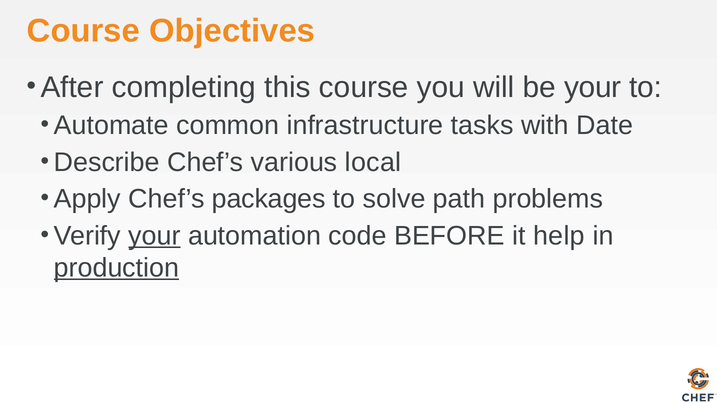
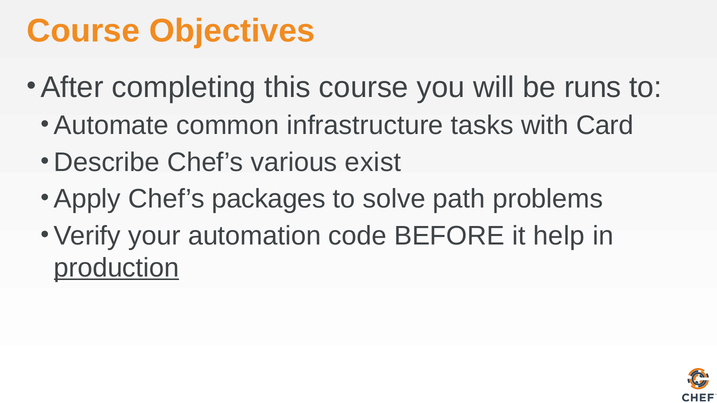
be your: your -> runs
Date: Date -> Card
local: local -> exist
your at (155, 236) underline: present -> none
